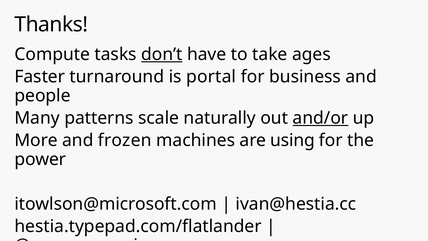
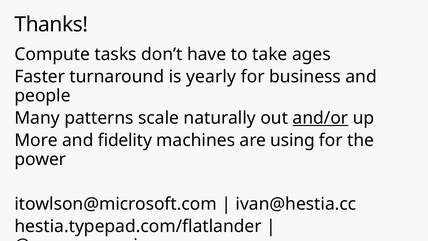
don’t underline: present -> none
portal: portal -> yearly
frozen: frozen -> fidelity
